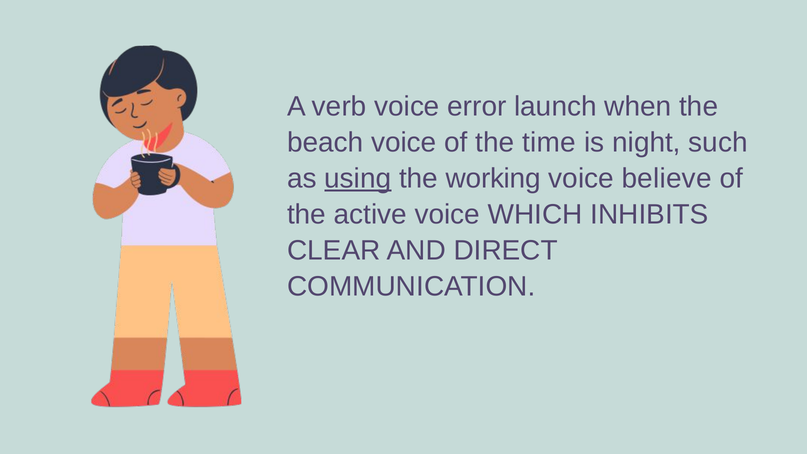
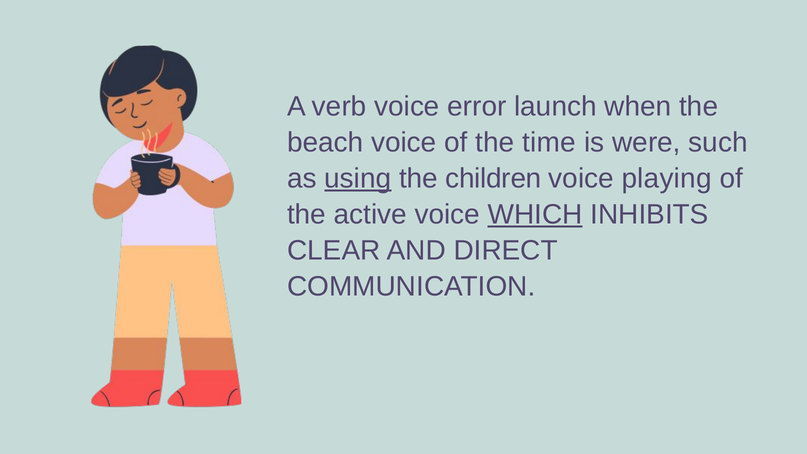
night: night -> were
working: working -> children
believe: believe -> playing
WHICH underline: none -> present
